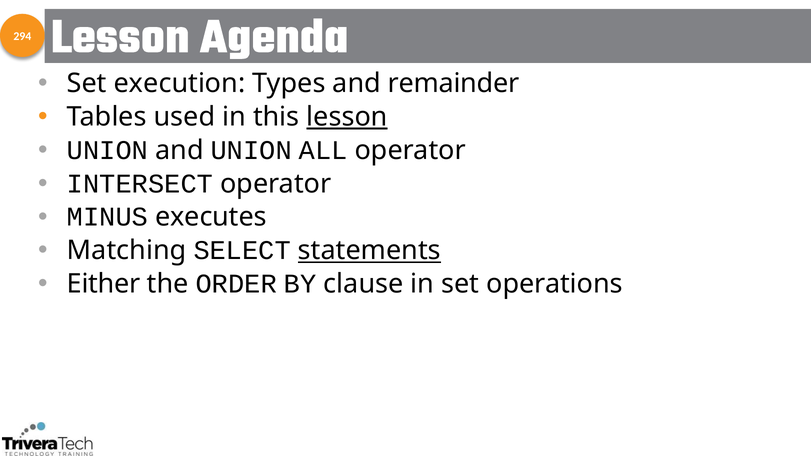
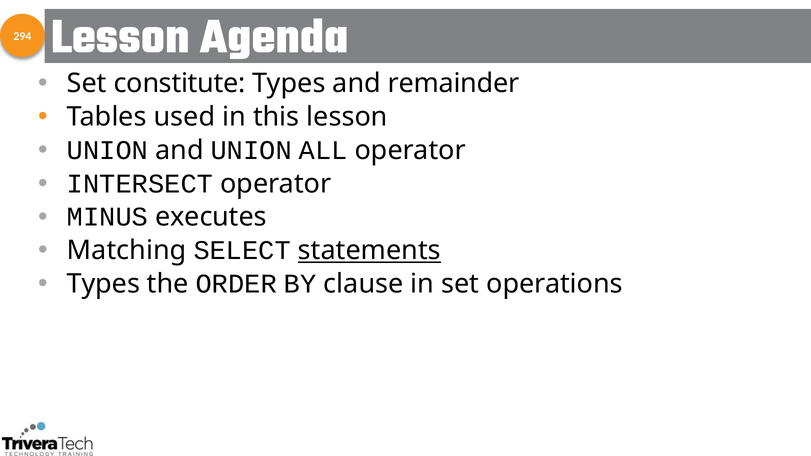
execution: execution -> constitute
lesson at (347, 117) underline: present -> none
Either at (104, 284): Either -> Types
